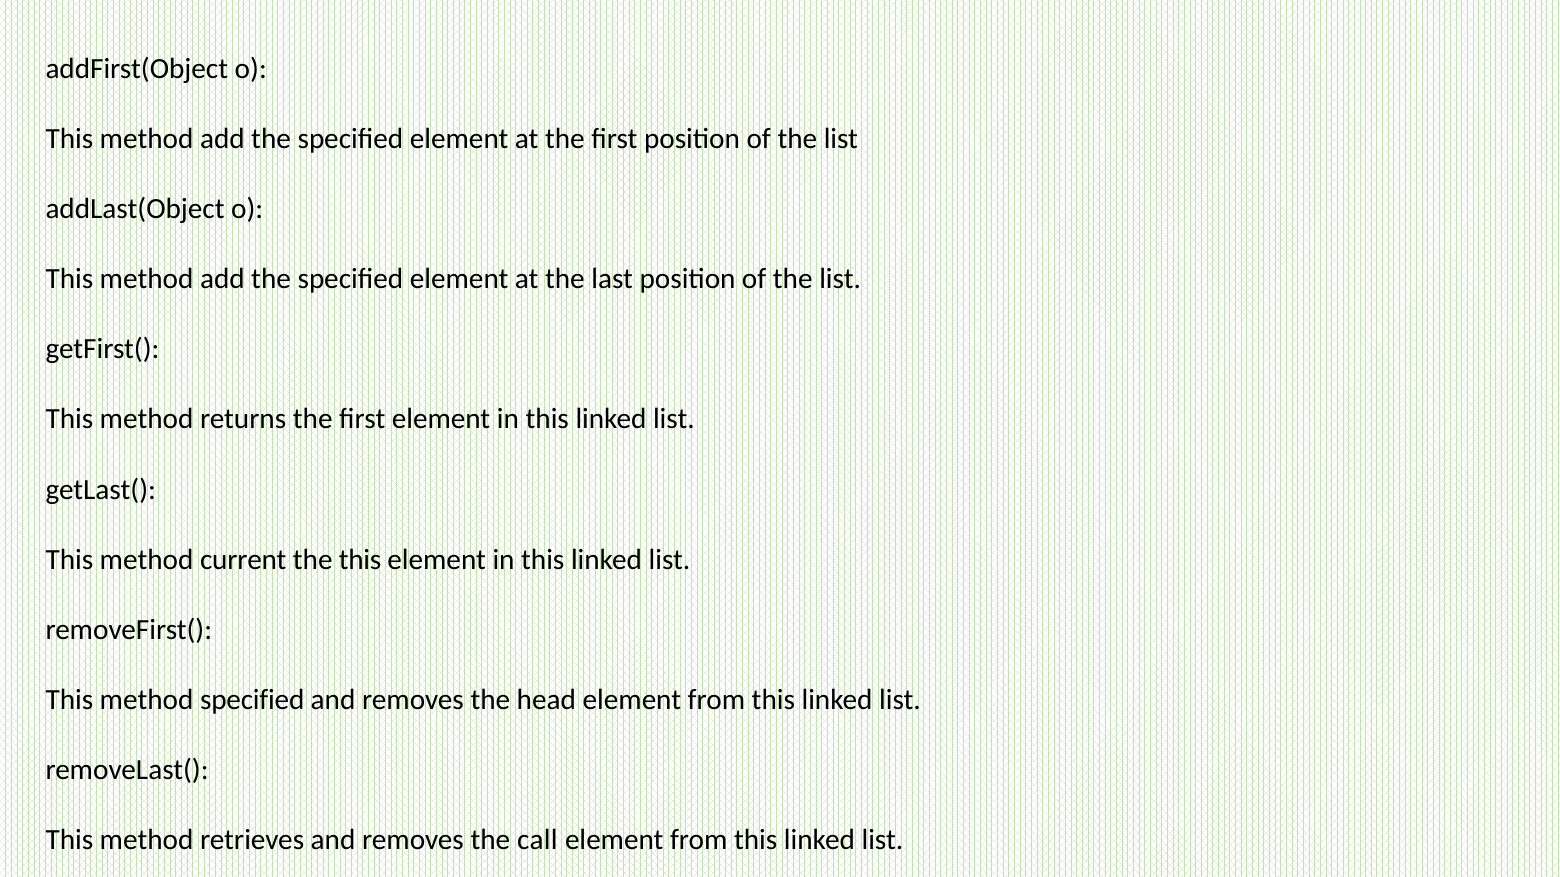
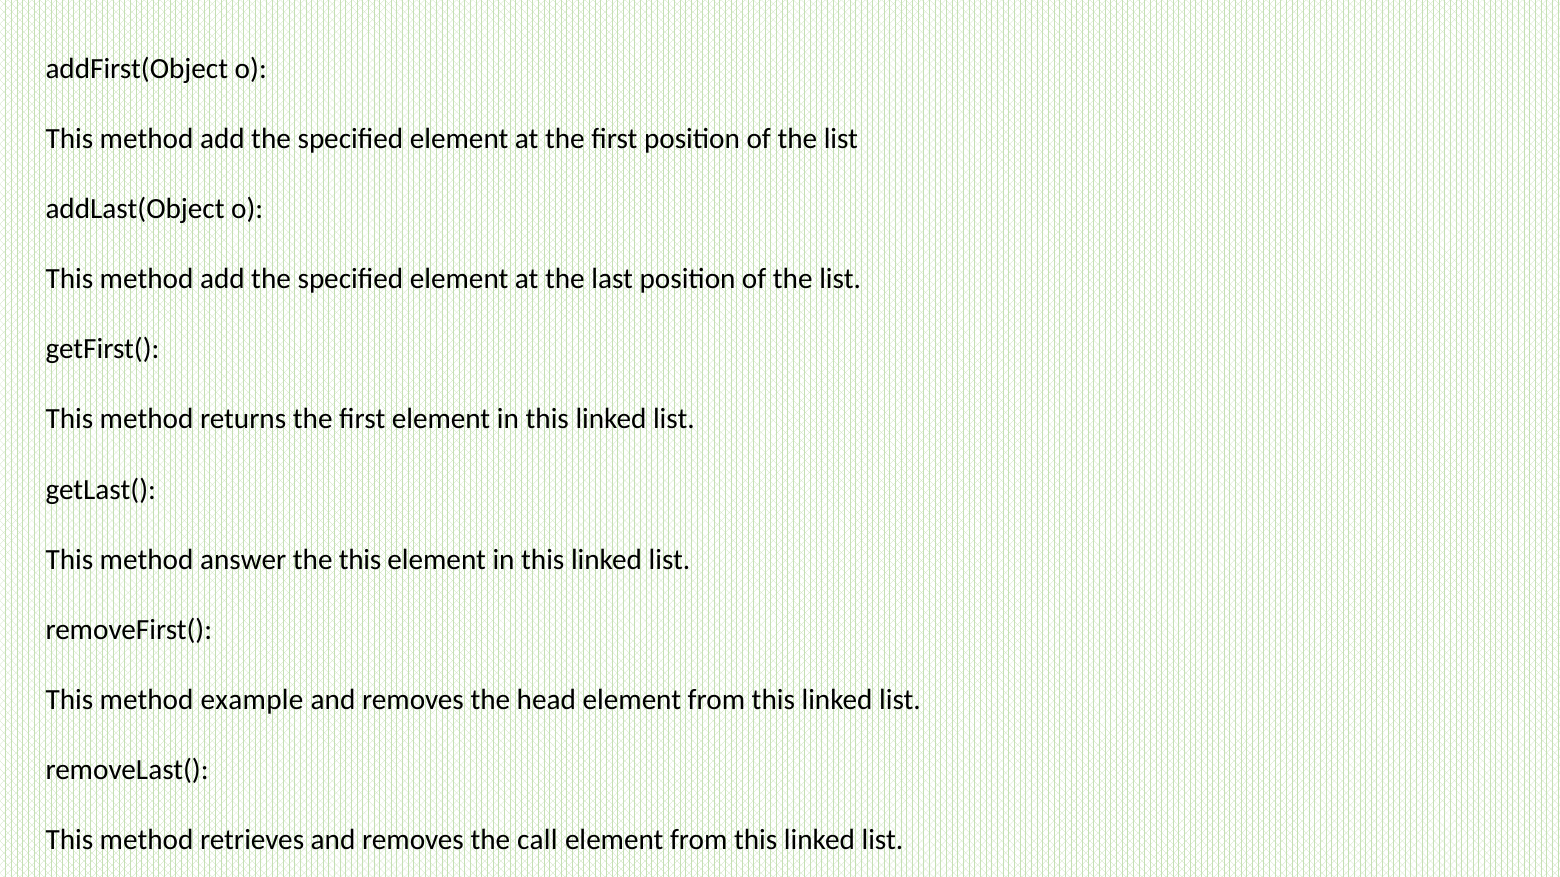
current: current -> answer
method specified: specified -> example
